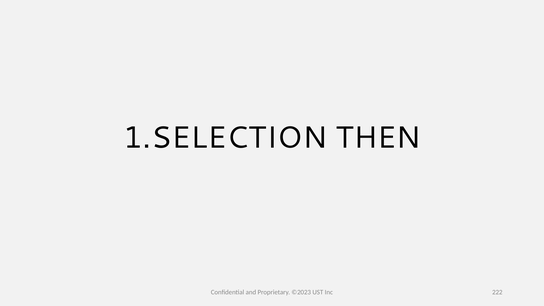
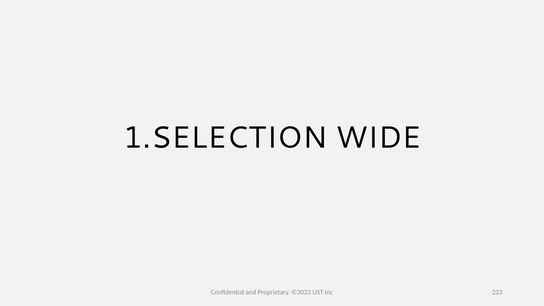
THEN: THEN -> WIDE
